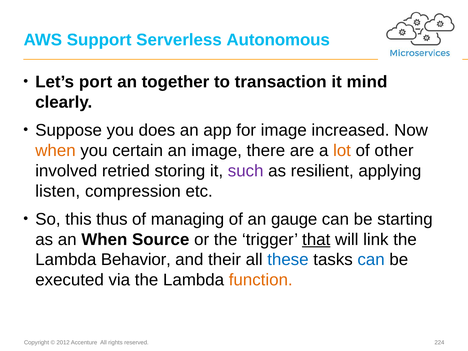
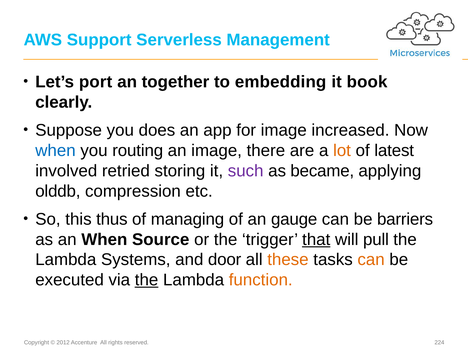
Autonomous: Autonomous -> Management
transaction: transaction -> embedding
mind: mind -> book
when at (55, 151) colour: orange -> blue
certain: certain -> routing
other: other -> latest
resilient: resilient -> became
listen: listen -> olddb
starting: starting -> barriers
link: link -> pull
Behavior: Behavior -> Systems
their: their -> door
these colour: blue -> orange
can at (371, 260) colour: blue -> orange
the at (147, 280) underline: none -> present
